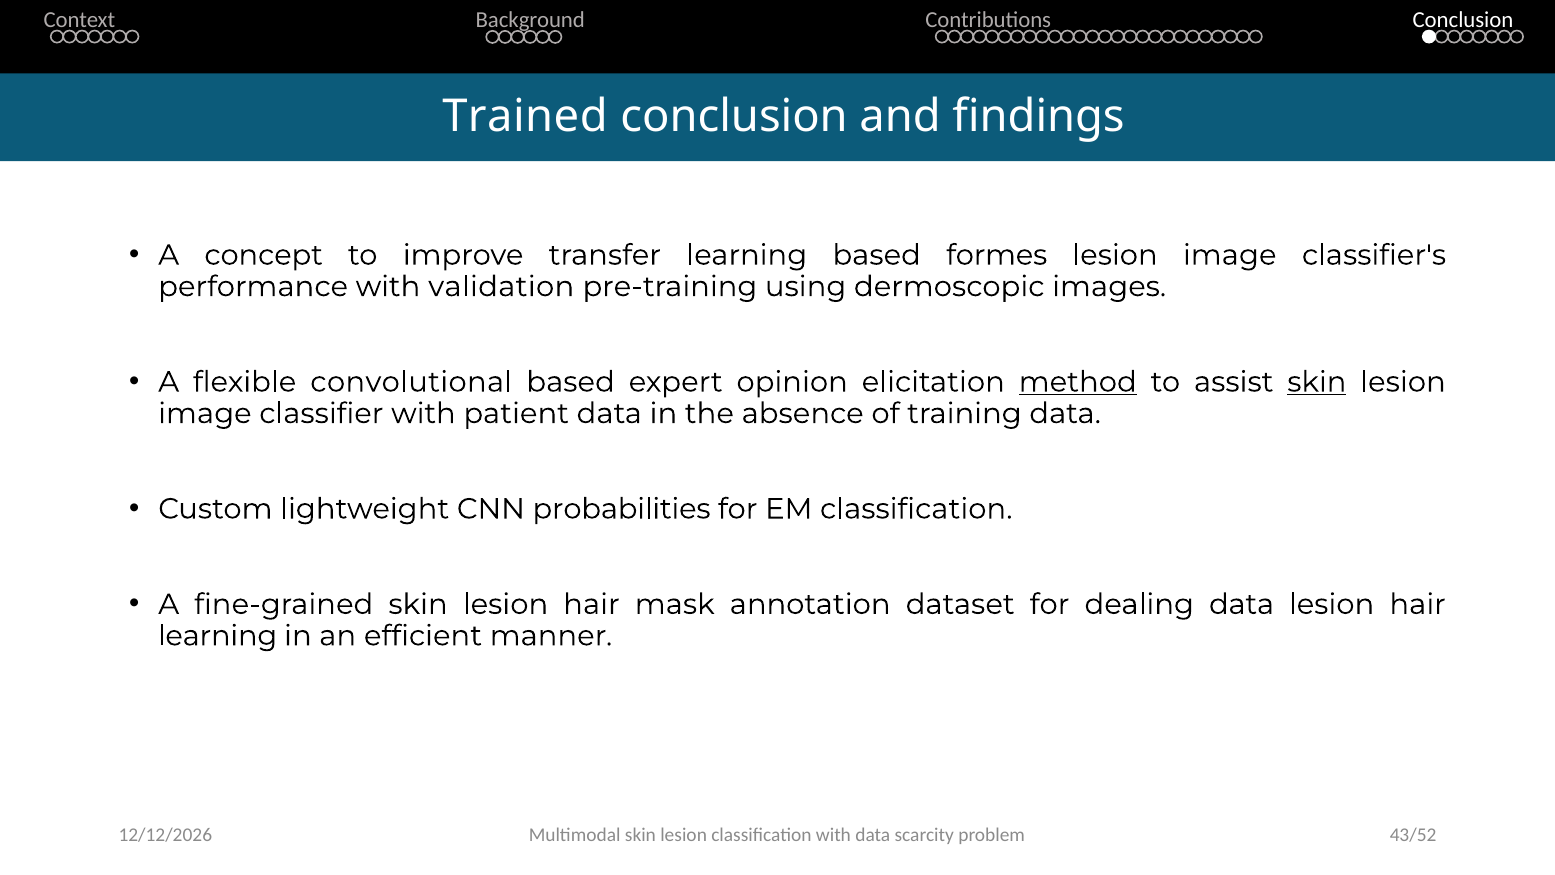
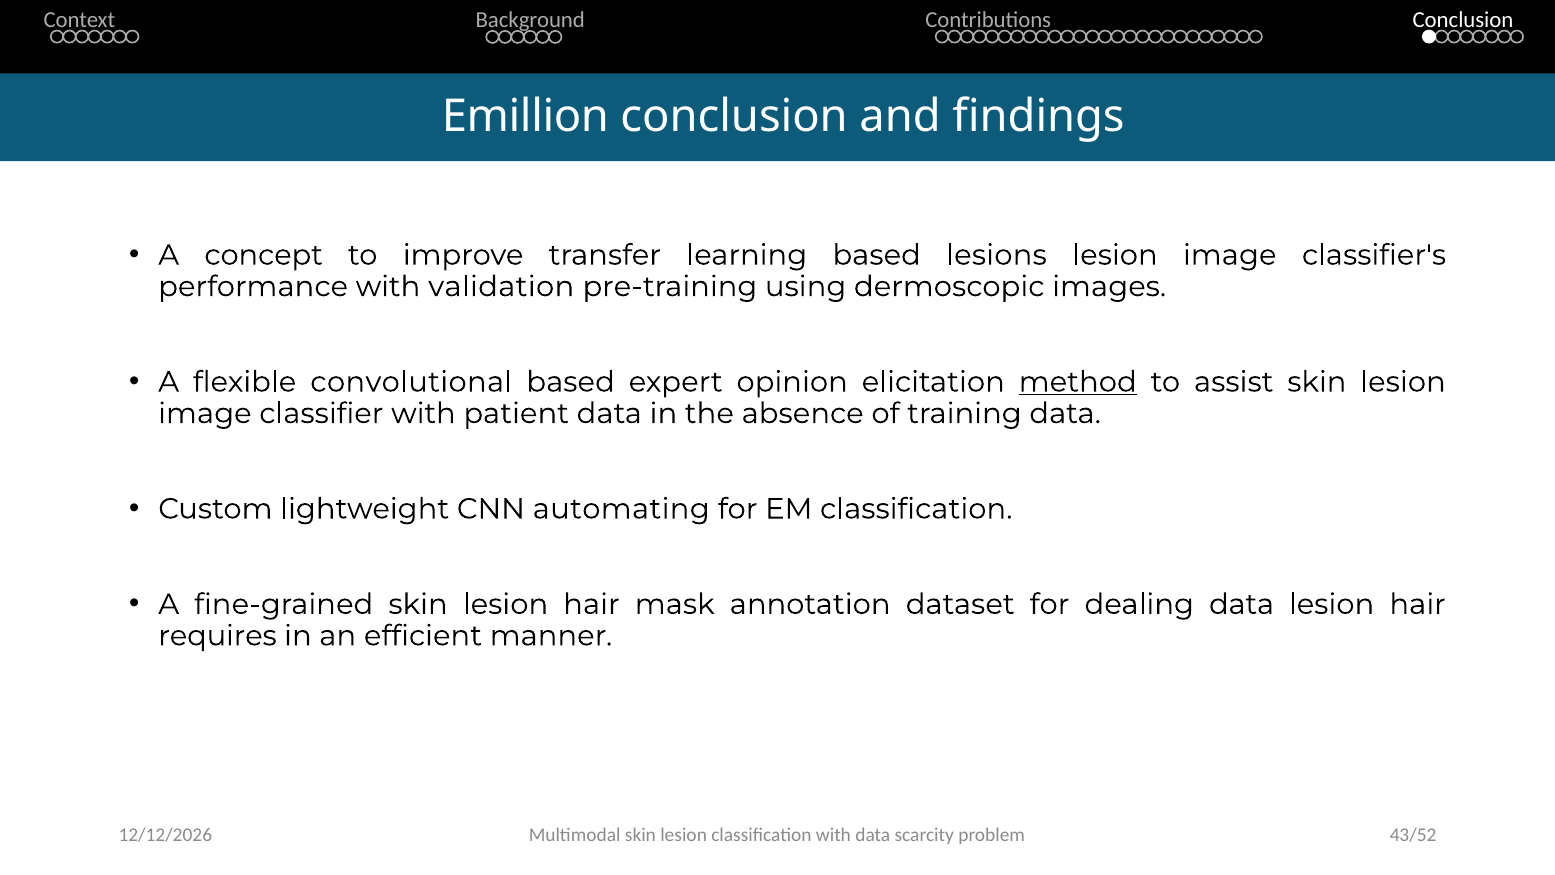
Trained: Trained -> Emillion
formes: formes -> lesions
skin at (1317, 382) underline: present -> none
probabilities: probabilities -> automating
learning at (218, 636): learning -> requires
